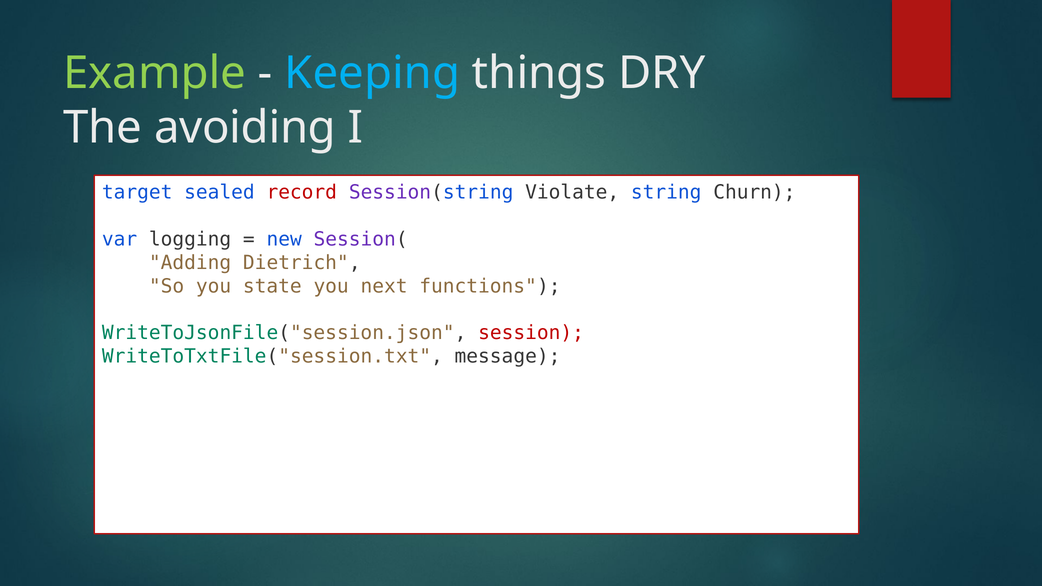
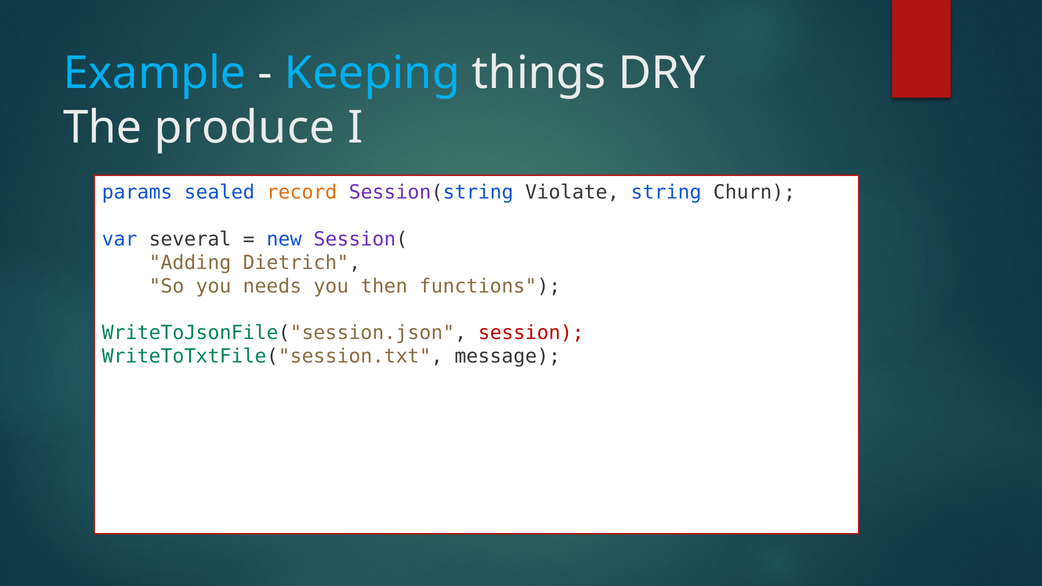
Example colour: light green -> light blue
avoiding: avoiding -> produce
target: target -> params
record colour: red -> orange
logging: logging -> several
state: state -> needs
next: next -> then
